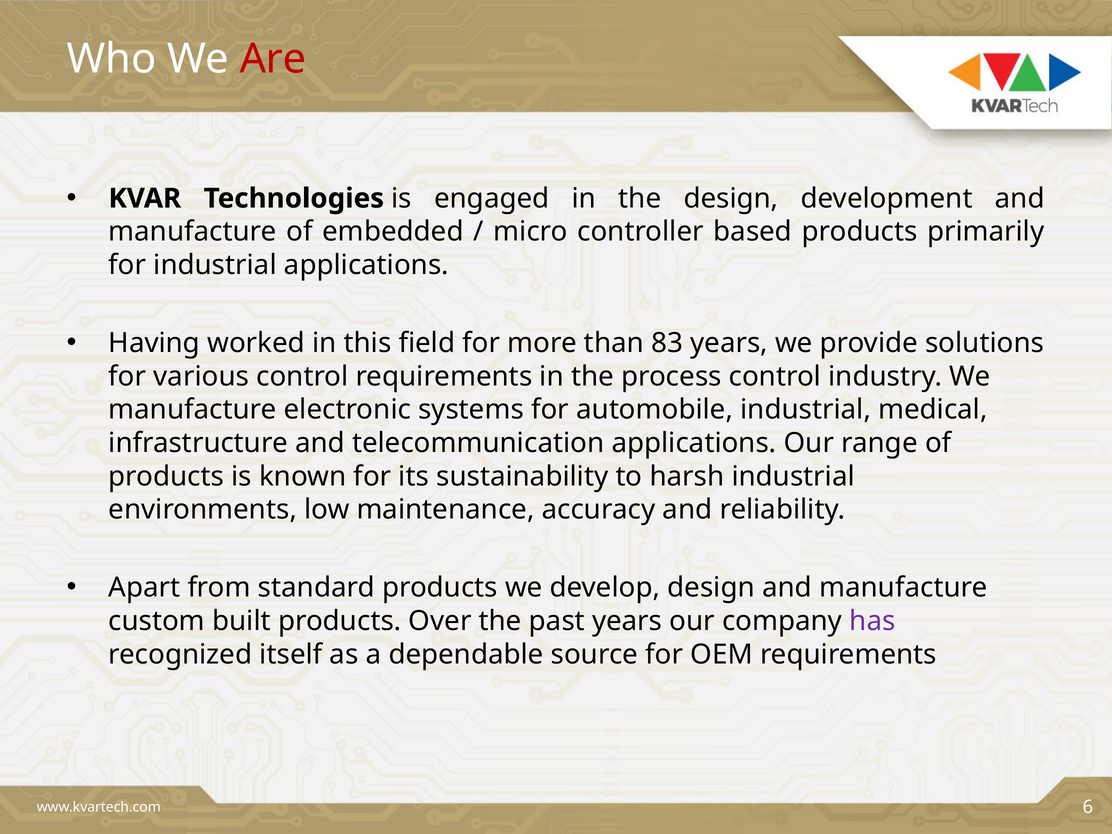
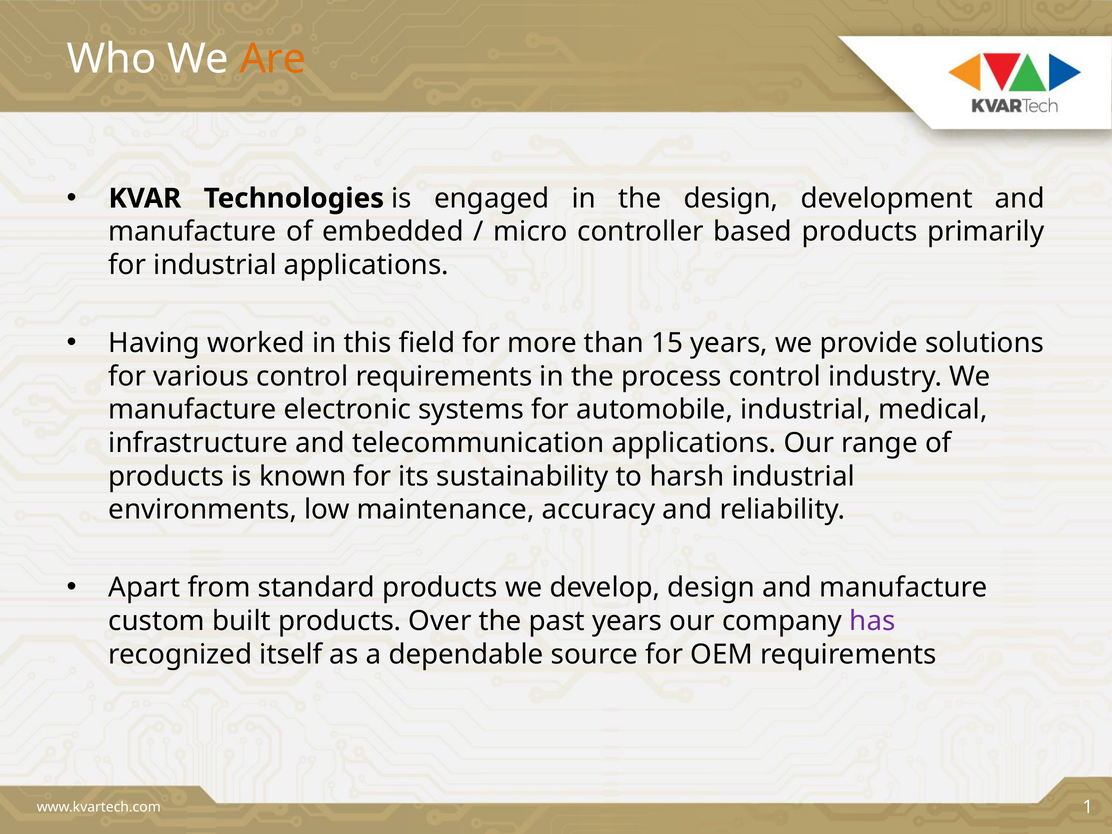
Are colour: red -> orange
83: 83 -> 15
6: 6 -> 1
